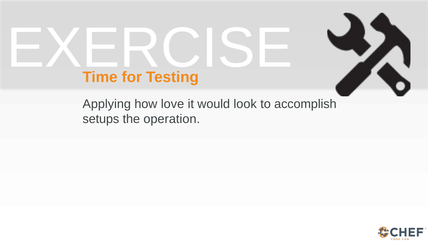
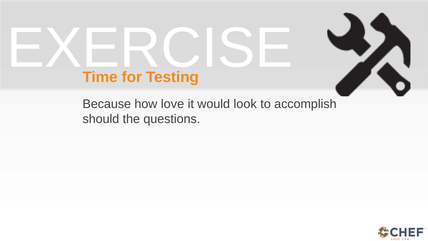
Applying: Applying -> Because
setups: setups -> should
operation: operation -> questions
